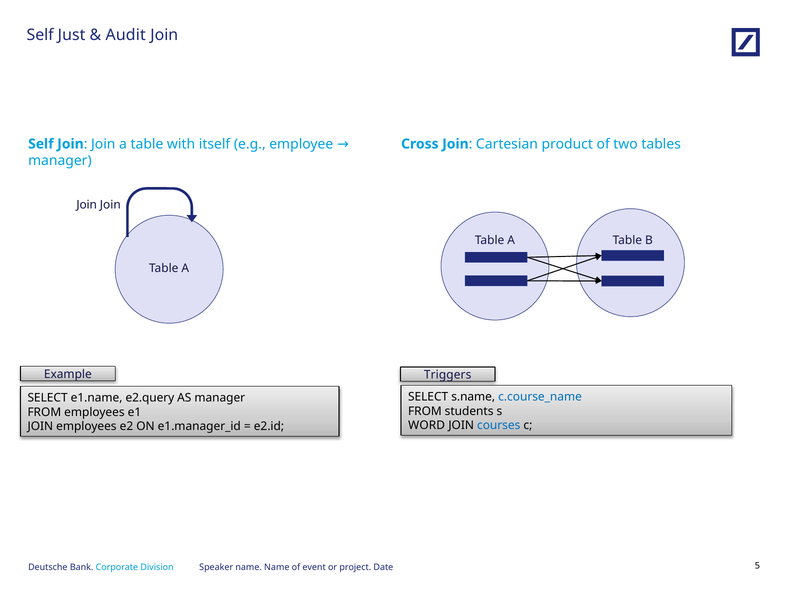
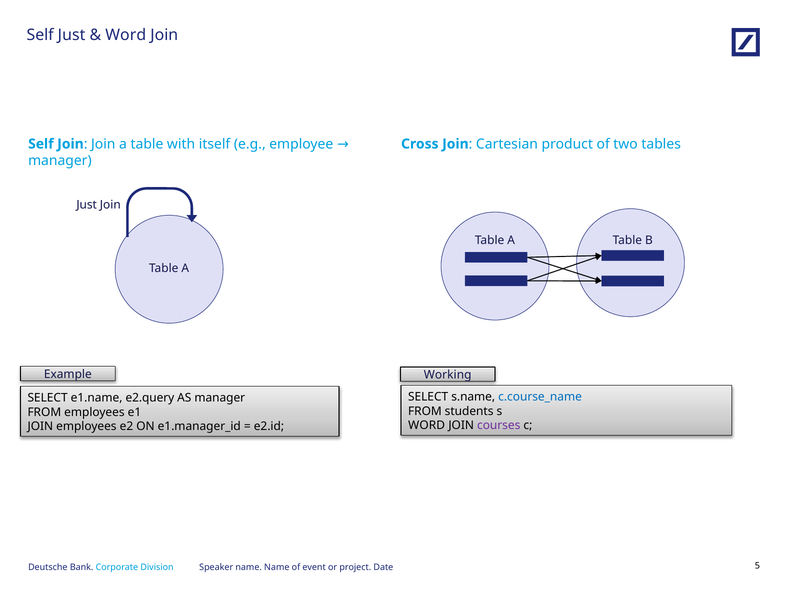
Audit at (126, 35): Audit -> Word
Join at (87, 205): Join -> Just
Triggers: Triggers -> Working
courses colour: blue -> purple
